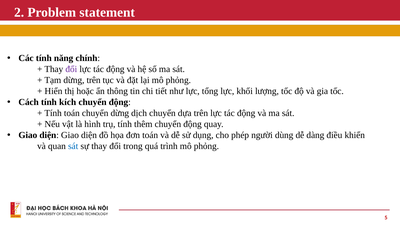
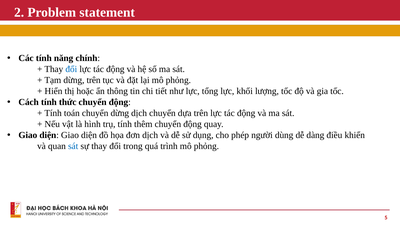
đổi at (71, 69) colour: purple -> blue
kích: kích -> thức
đơn toán: toán -> dịch
